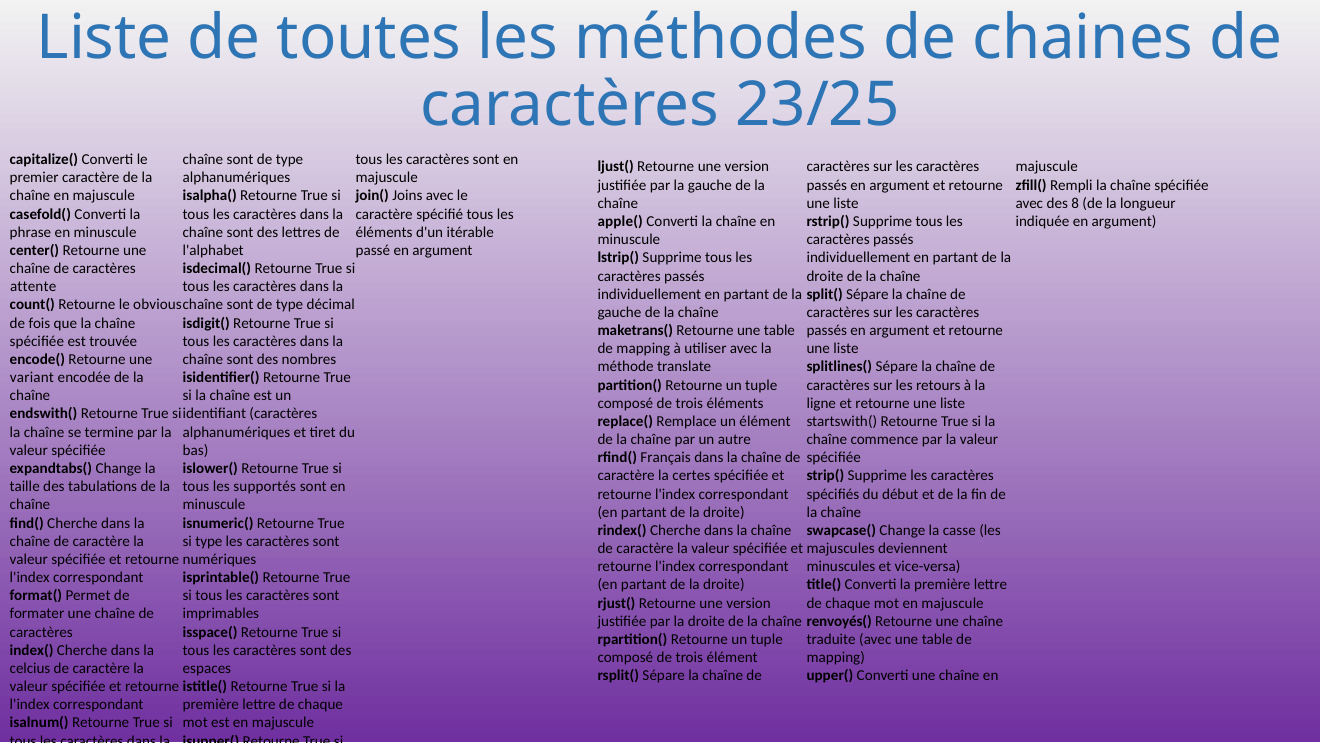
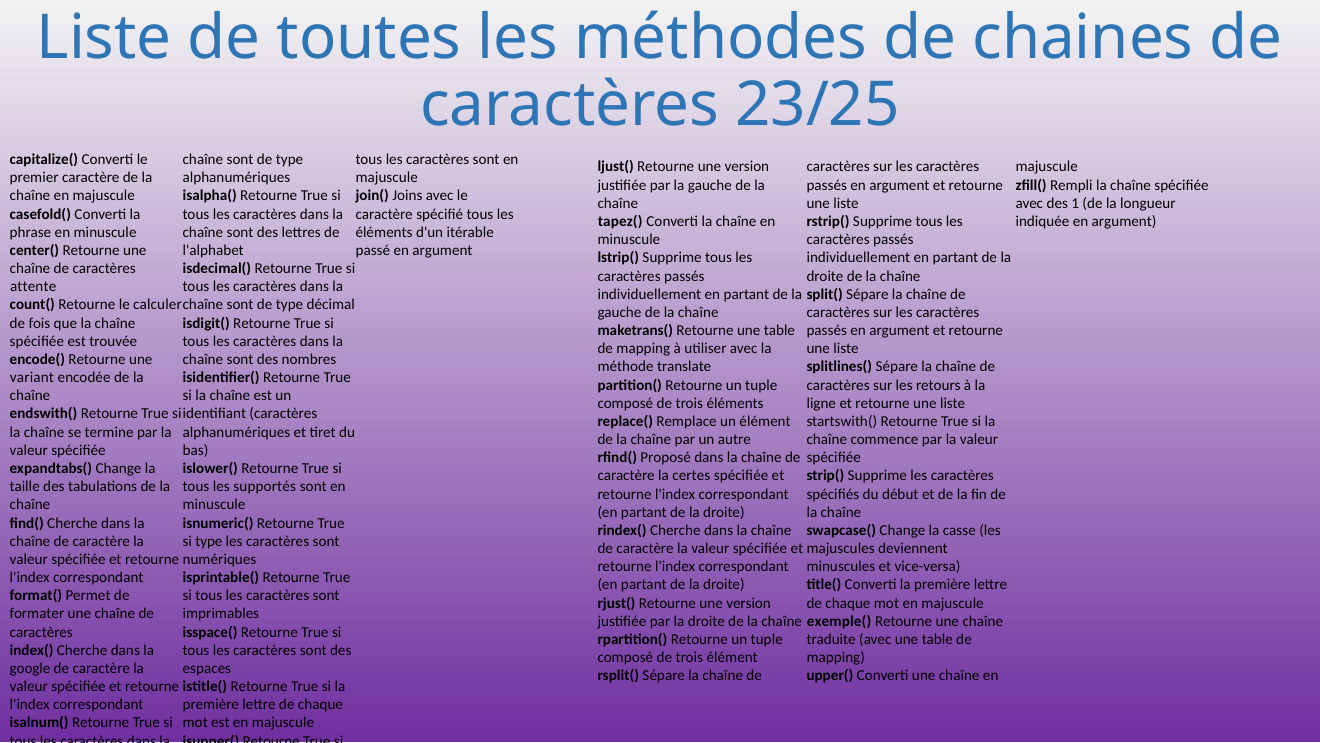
8: 8 -> 1
apple(: apple( -> tapez(
obvious: obvious -> calculer
Français: Français -> Proposé
renvoyés(: renvoyés( -> exemple(
celcius: celcius -> google
